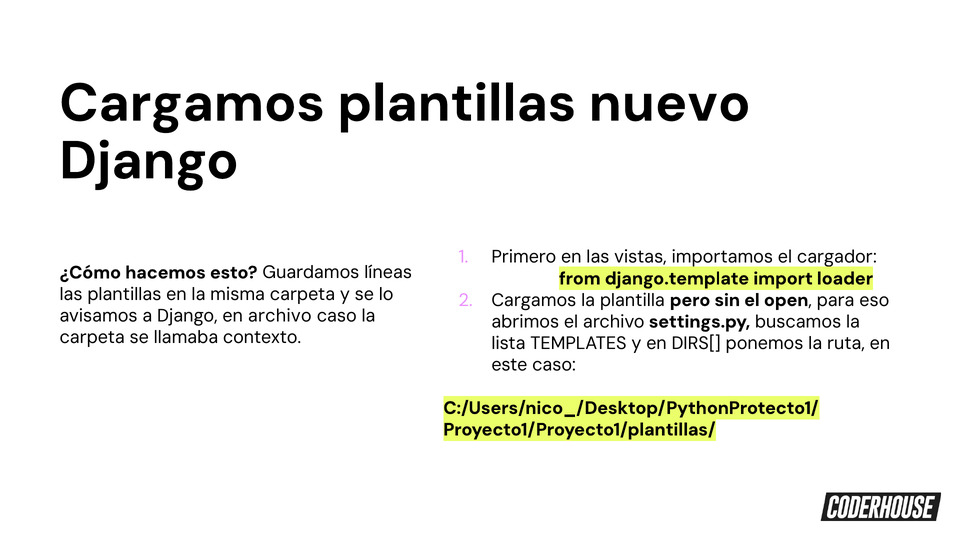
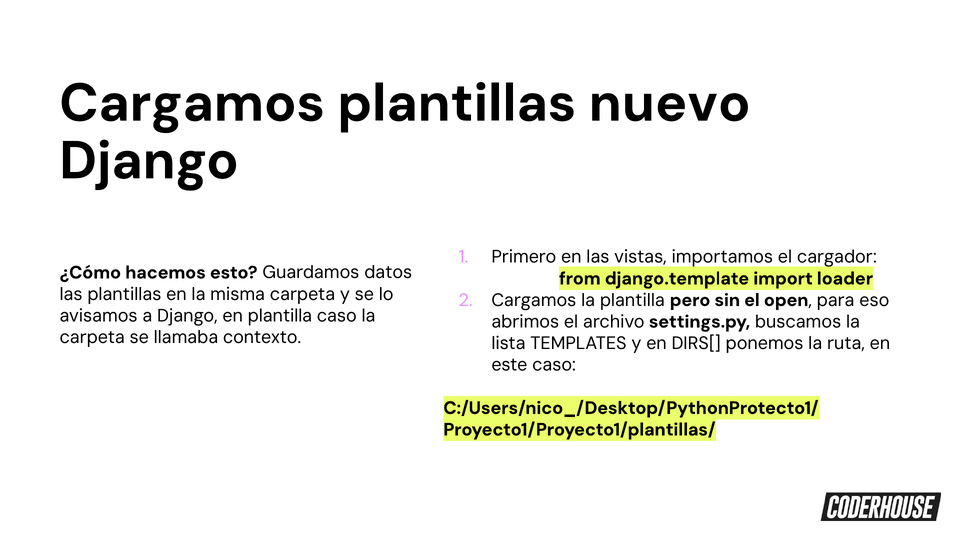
líneas: líneas -> datos
en archivo: archivo -> plantilla
